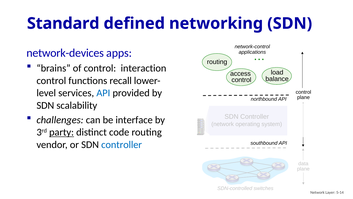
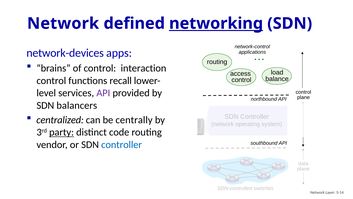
Standard at (63, 23): Standard -> Network
networking underline: none -> present
API at (103, 93) colour: blue -> purple
scalability: scalability -> balancers
challenges: challenges -> centralized
interface: interface -> centrally
